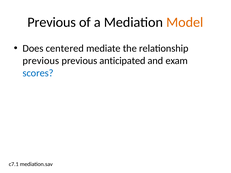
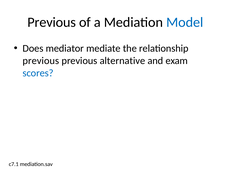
Model colour: orange -> blue
centered: centered -> mediator
anticipated: anticipated -> alternative
